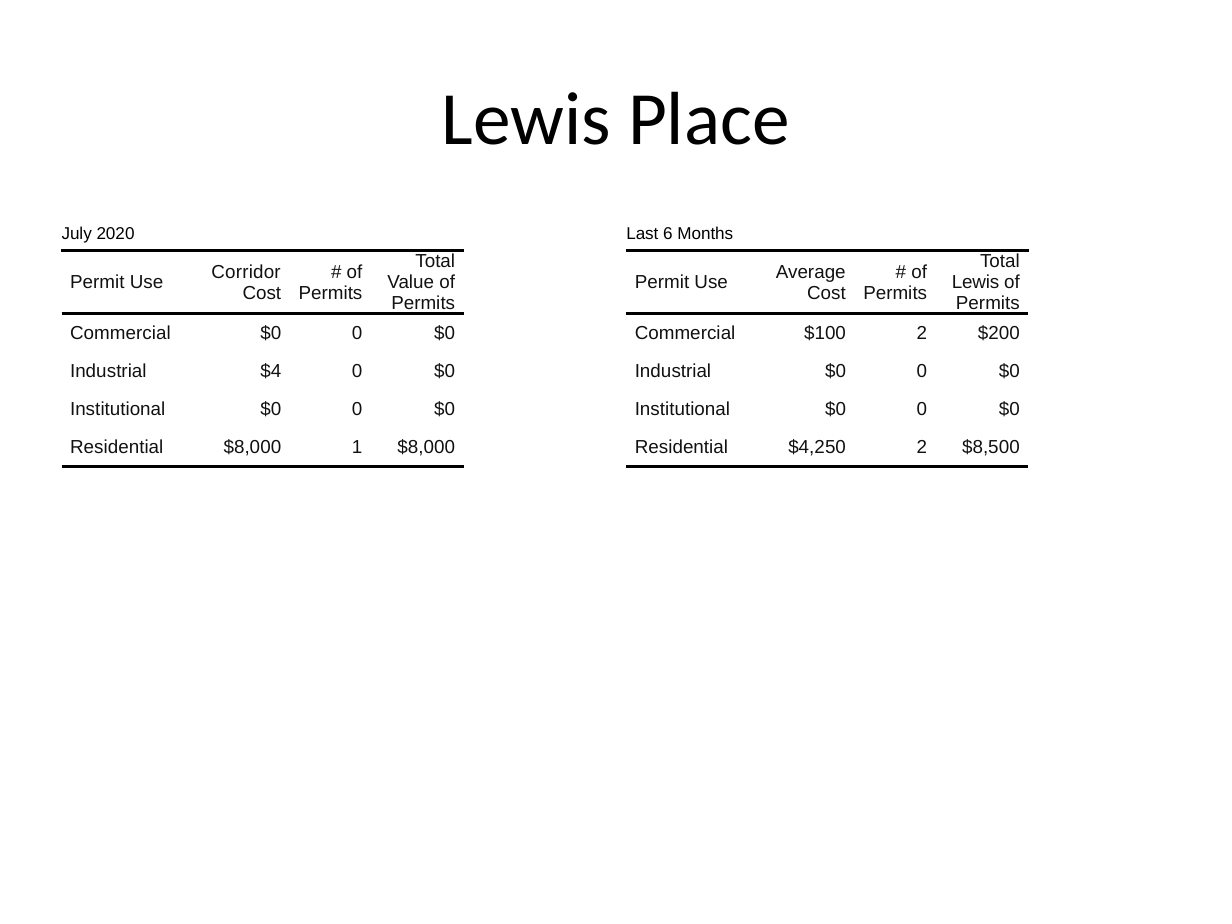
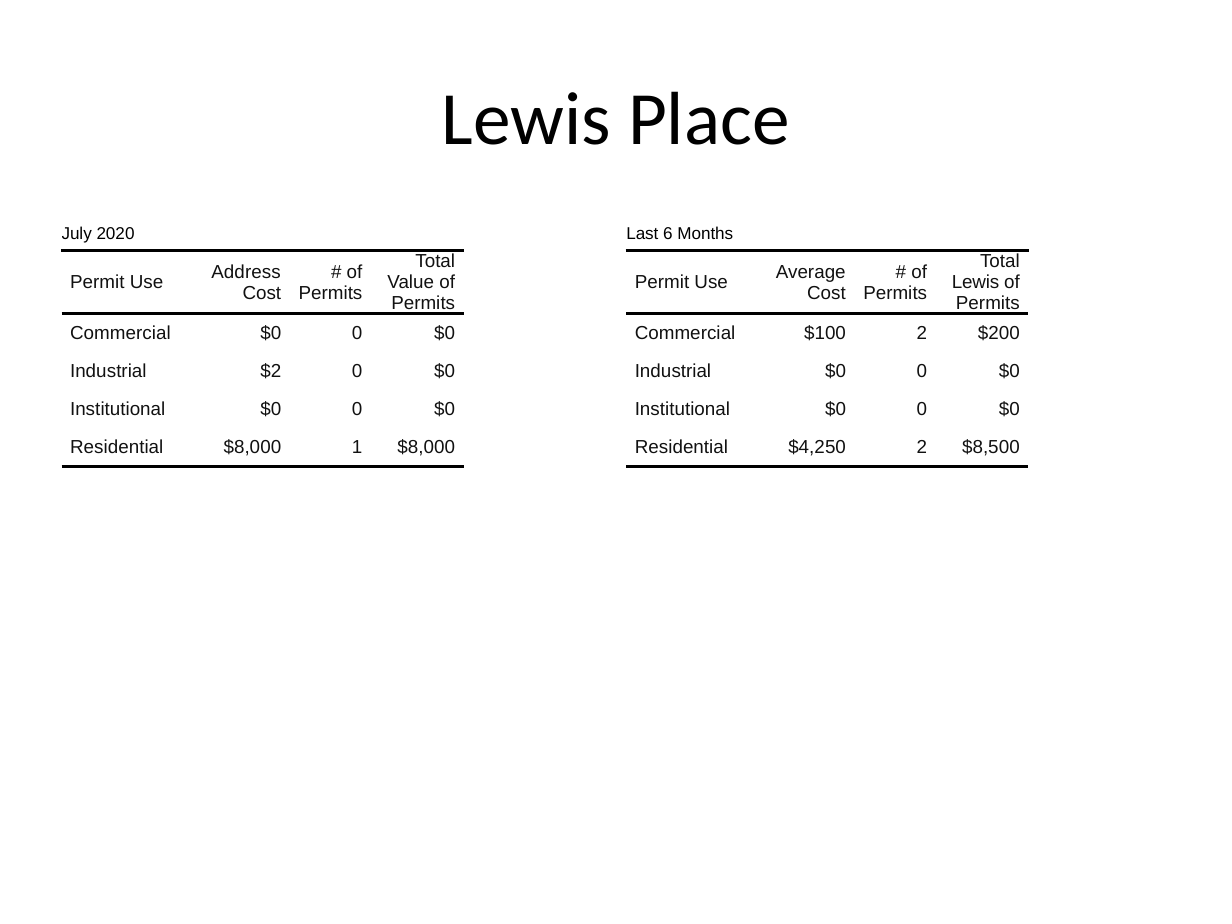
Corridor: Corridor -> Address
$4: $4 -> $2
